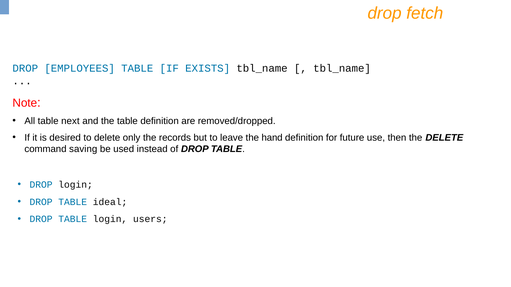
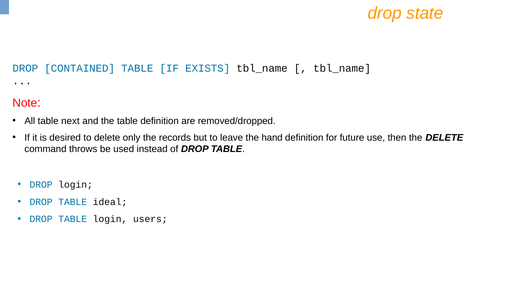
fetch: fetch -> state
EMPLOYEES: EMPLOYEES -> CONTAINED
saving: saving -> throws
